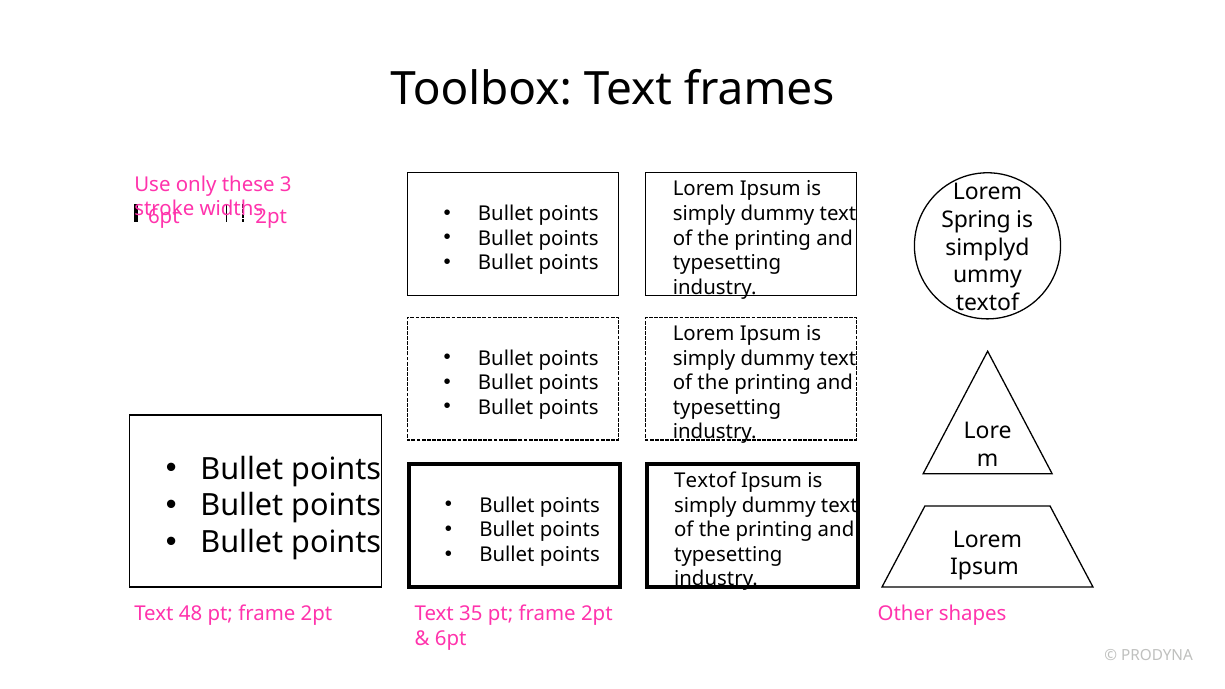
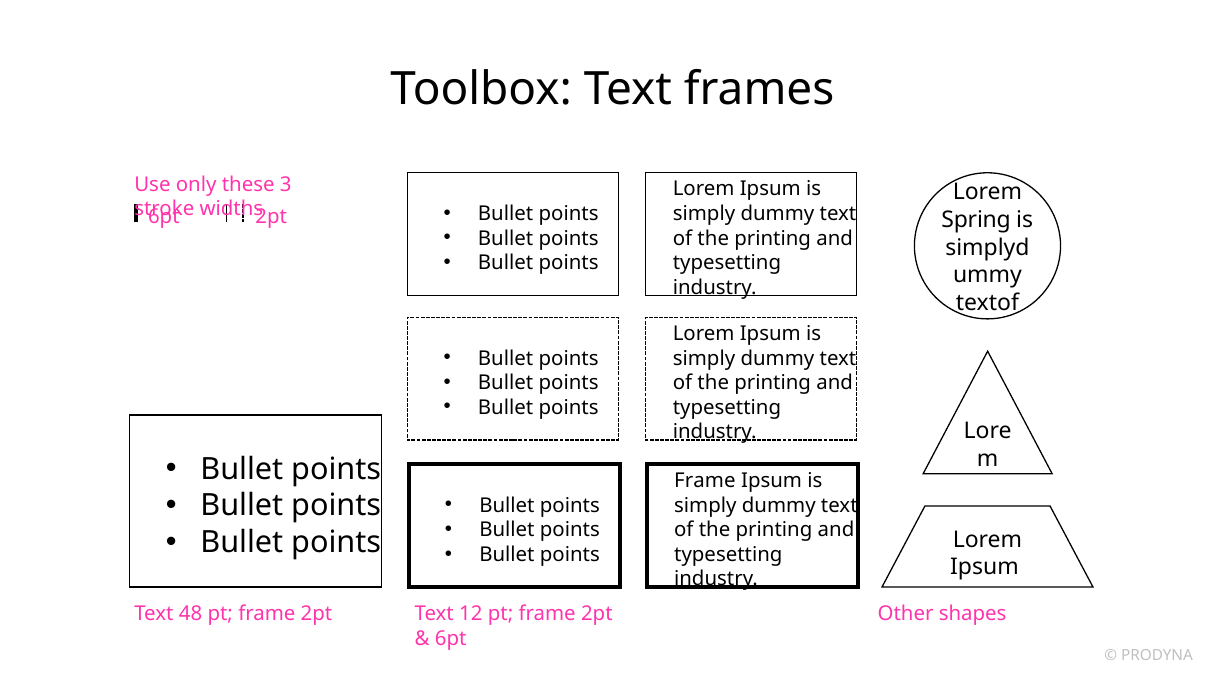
Textof at (705, 481): Textof -> Frame
35: 35 -> 12
